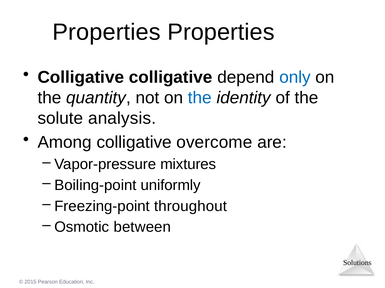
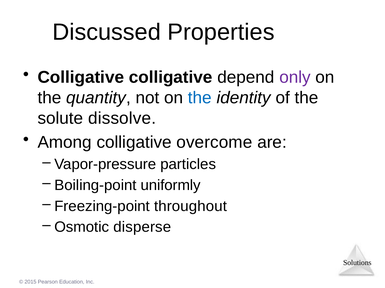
Properties at (107, 32): Properties -> Discussed
only colour: blue -> purple
analysis: analysis -> dissolve
mixtures: mixtures -> particles
between: between -> disperse
